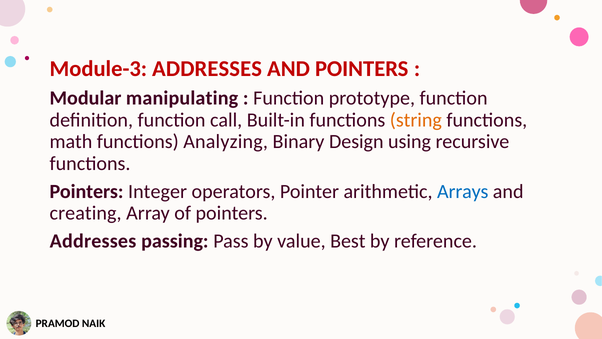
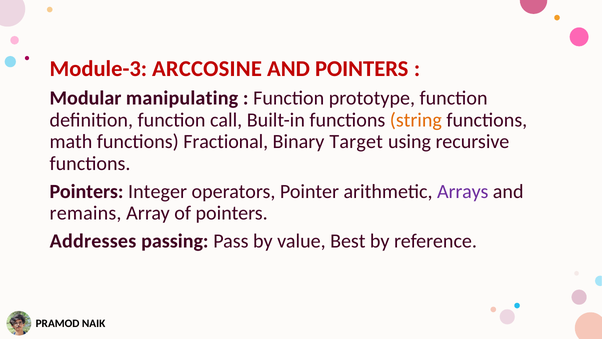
Module-3 ADDRESSES: ADDRESSES -> ARCCOSINE
Analyzing: Analyzing -> Fractional
Design: Design -> Target
Arrays colour: blue -> purple
creating: creating -> remains
